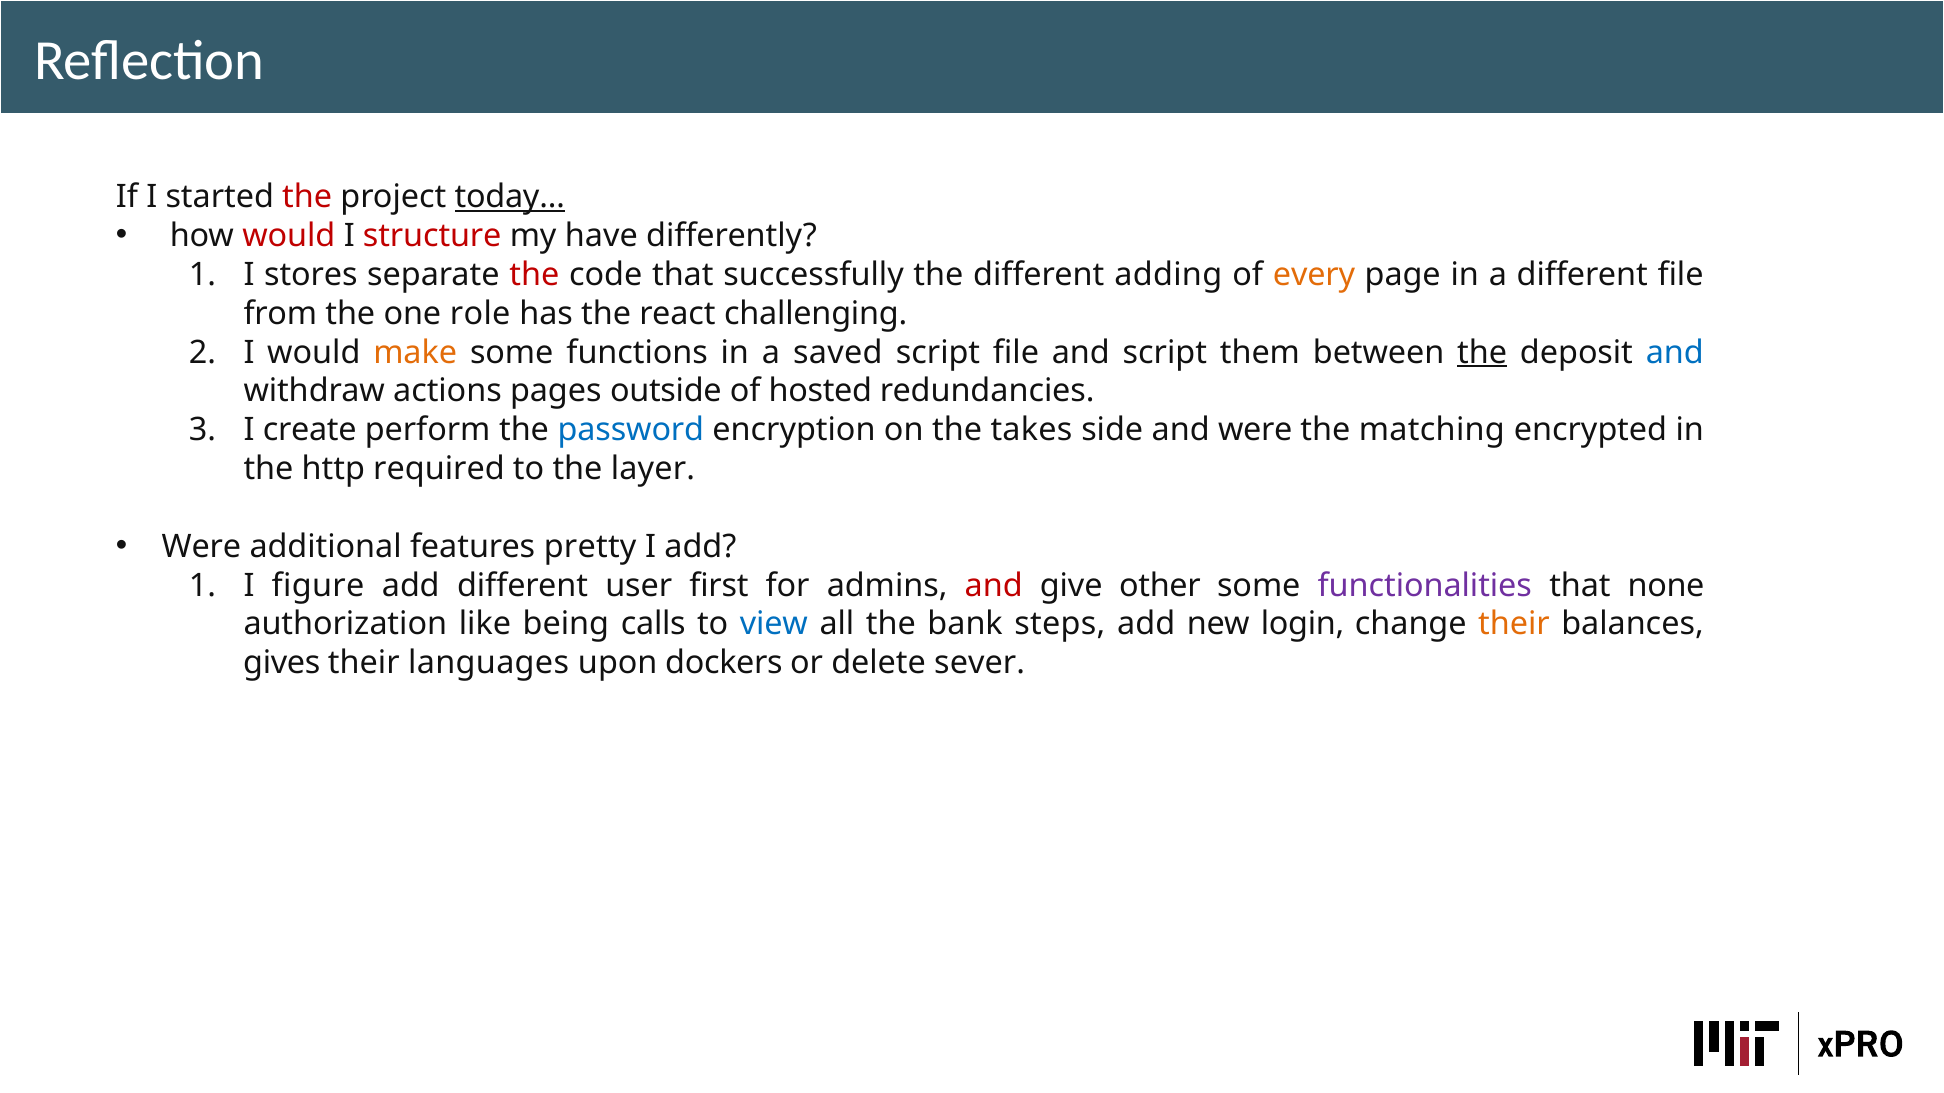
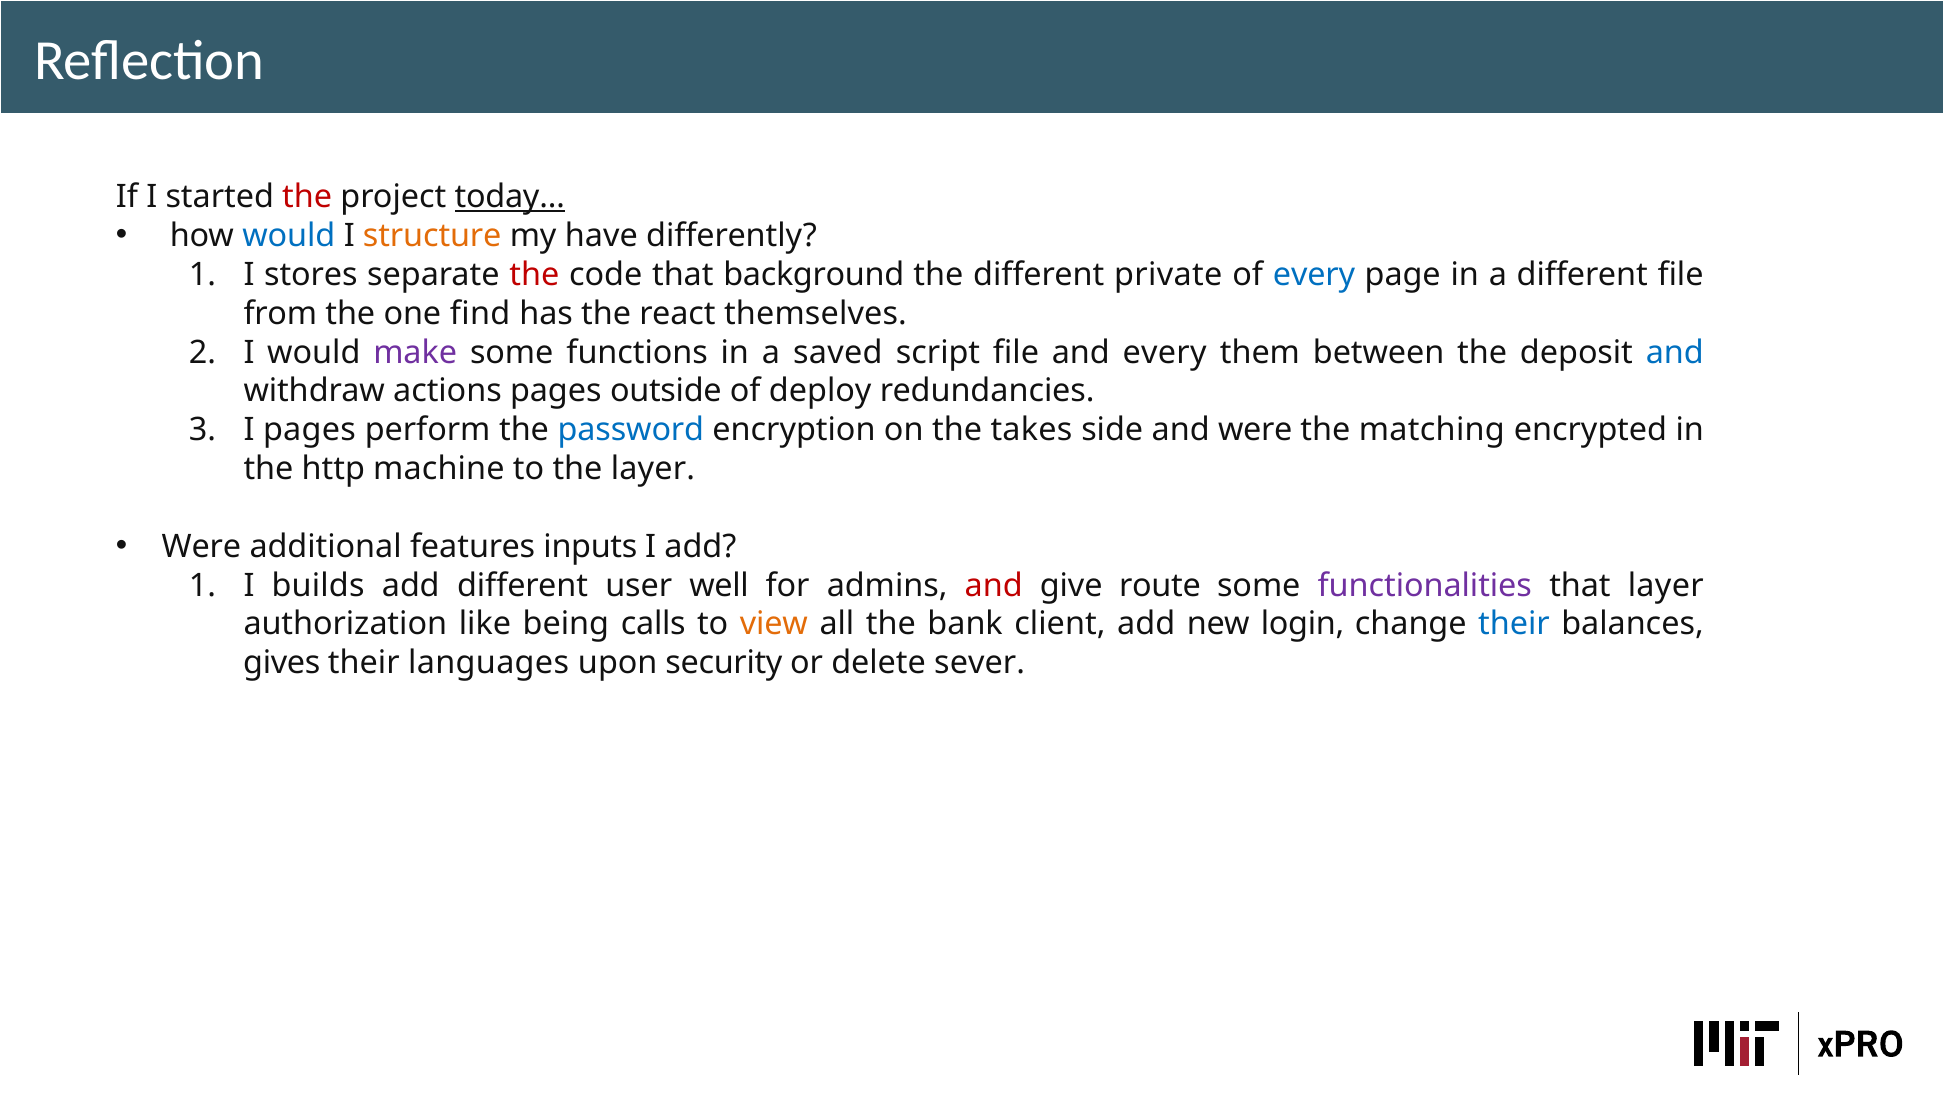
would at (289, 236) colour: red -> blue
structure colour: red -> orange
successfully: successfully -> background
adding: adding -> private
every at (1314, 275) colour: orange -> blue
role: role -> find
challenging: challenging -> themselves
make colour: orange -> purple
and script: script -> every
the at (1482, 352) underline: present -> none
hosted: hosted -> deploy
I create: create -> pages
required: required -> machine
pretty: pretty -> inputs
figure: figure -> builds
first: first -> well
other: other -> route
that none: none -> layer
view colour: blue -> orange
steps: steps -> client
their at (1514, 625) colour: orange -> blue
dockers: dockers -> security
